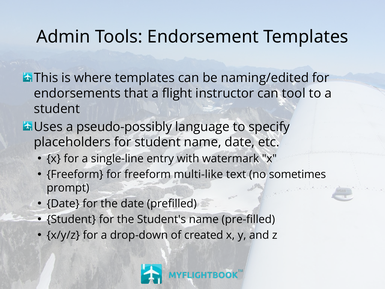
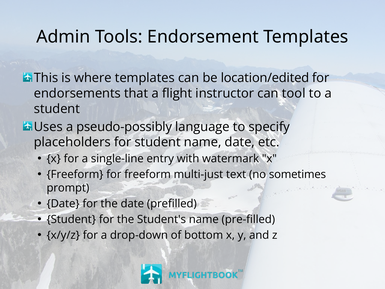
naming/edited: naming/edited -> location/edited
multi-like: multi-like -> multi-just
created: created -> bottom
